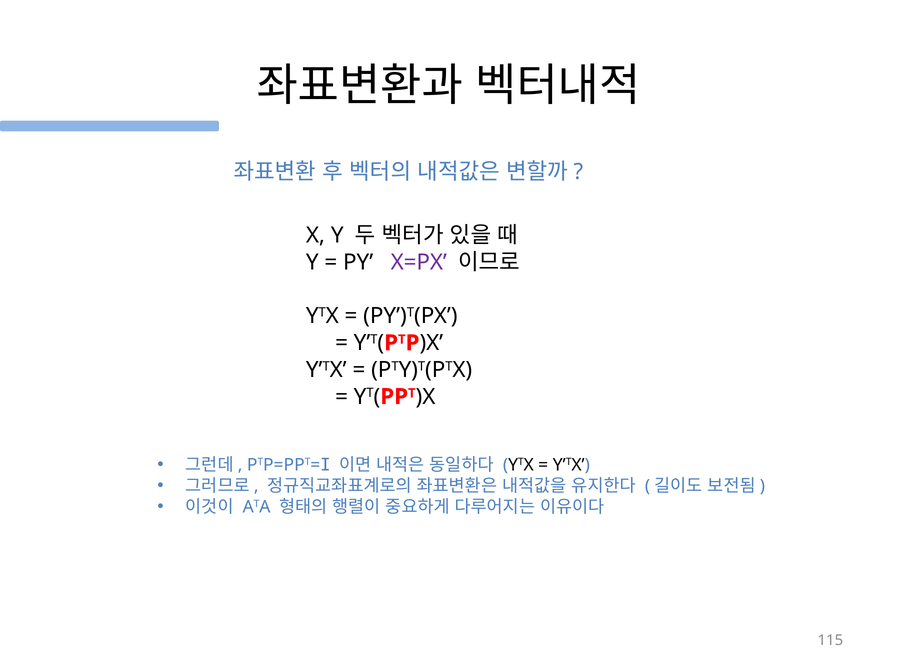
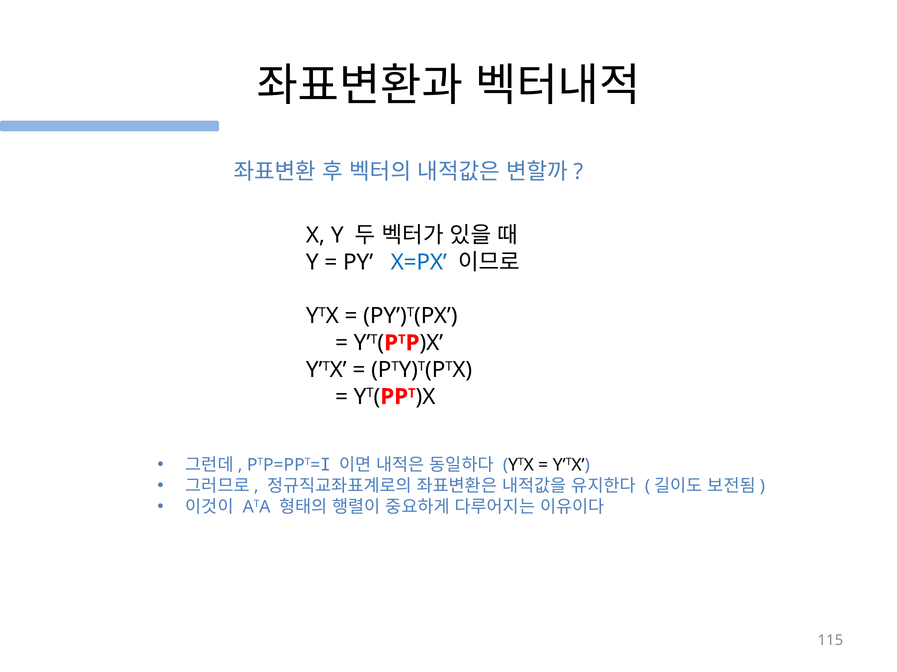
X=PX colour: purple -> blue
